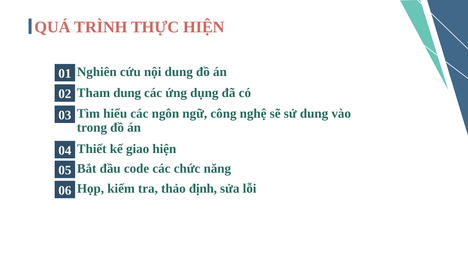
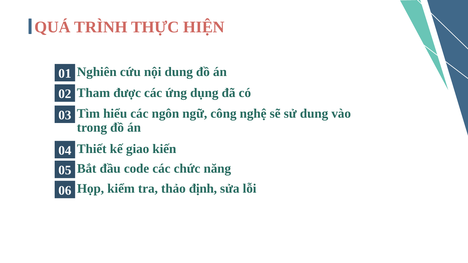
Tham dung: dung -> được
giao hiện: hiện -> kiến
